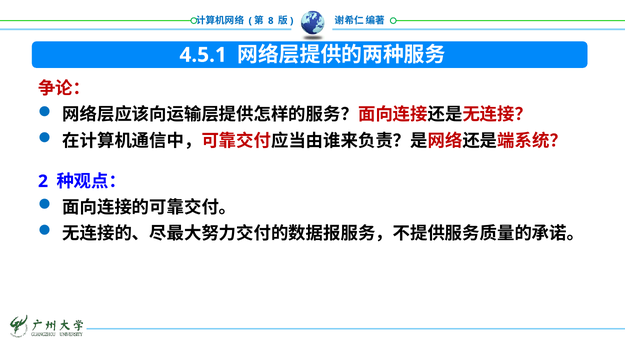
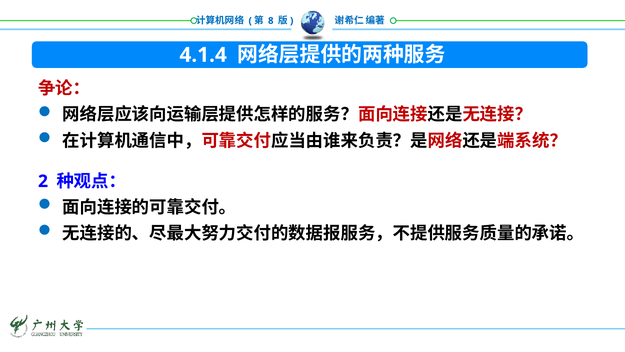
4.5.1: 4.5.1 -> 4.1.4
